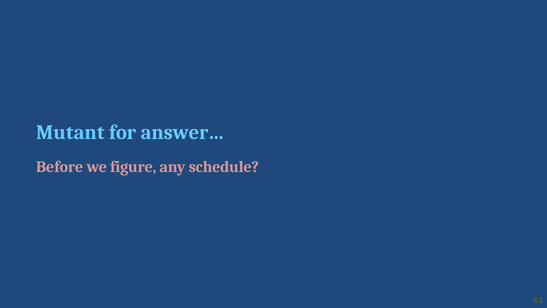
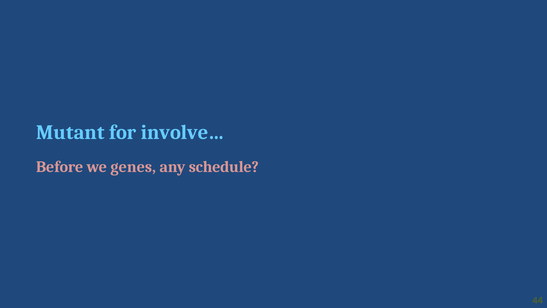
answer…: answer… -> involve…
figure: figure -> genes
